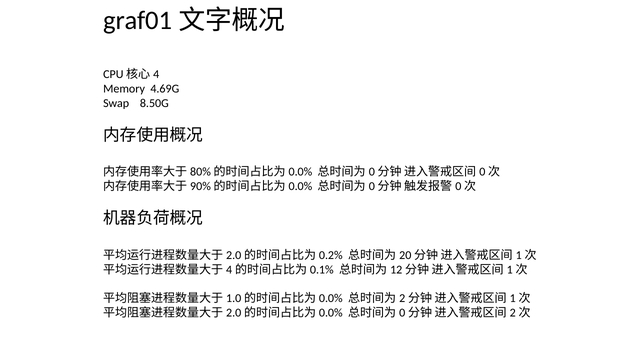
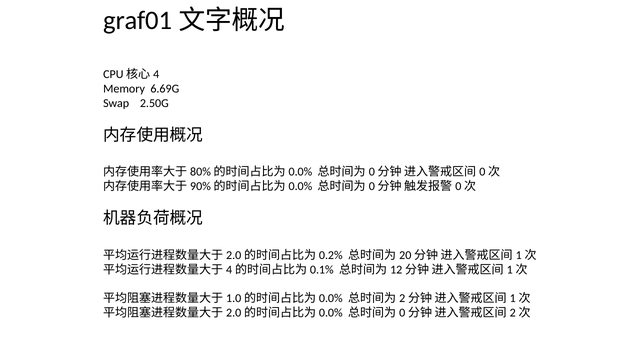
4.69G: 4.69G -> 6.69G
8.50G: 8.50G -> 2.50G
